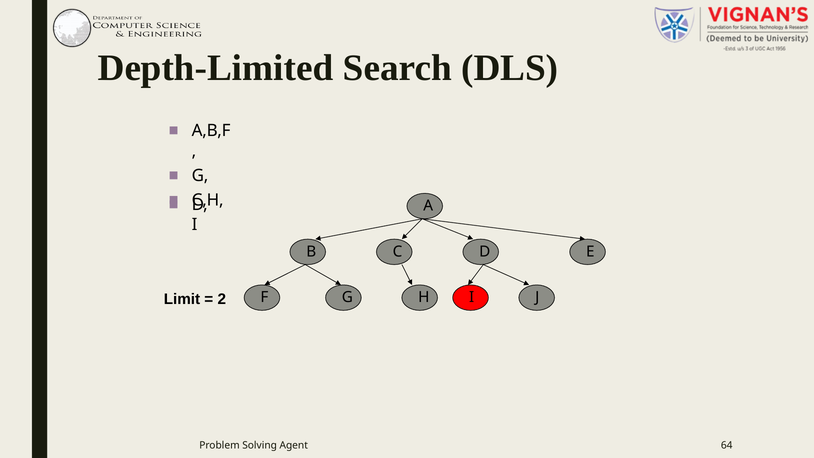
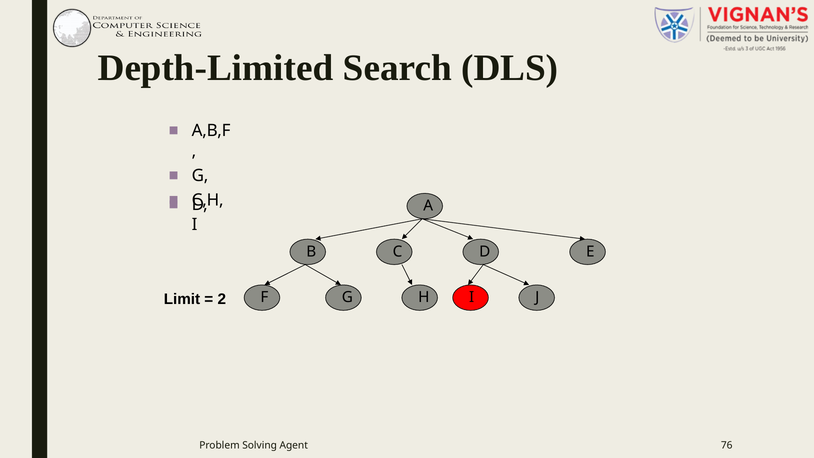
64: 64 -> 76
